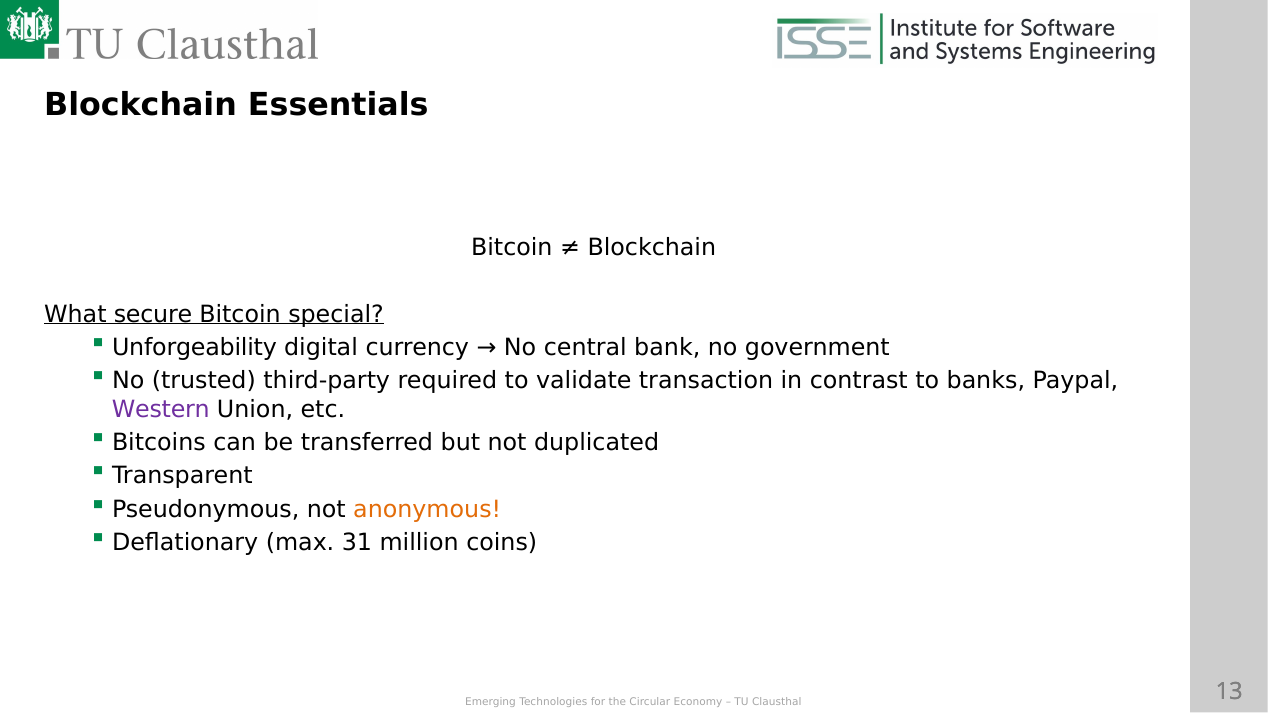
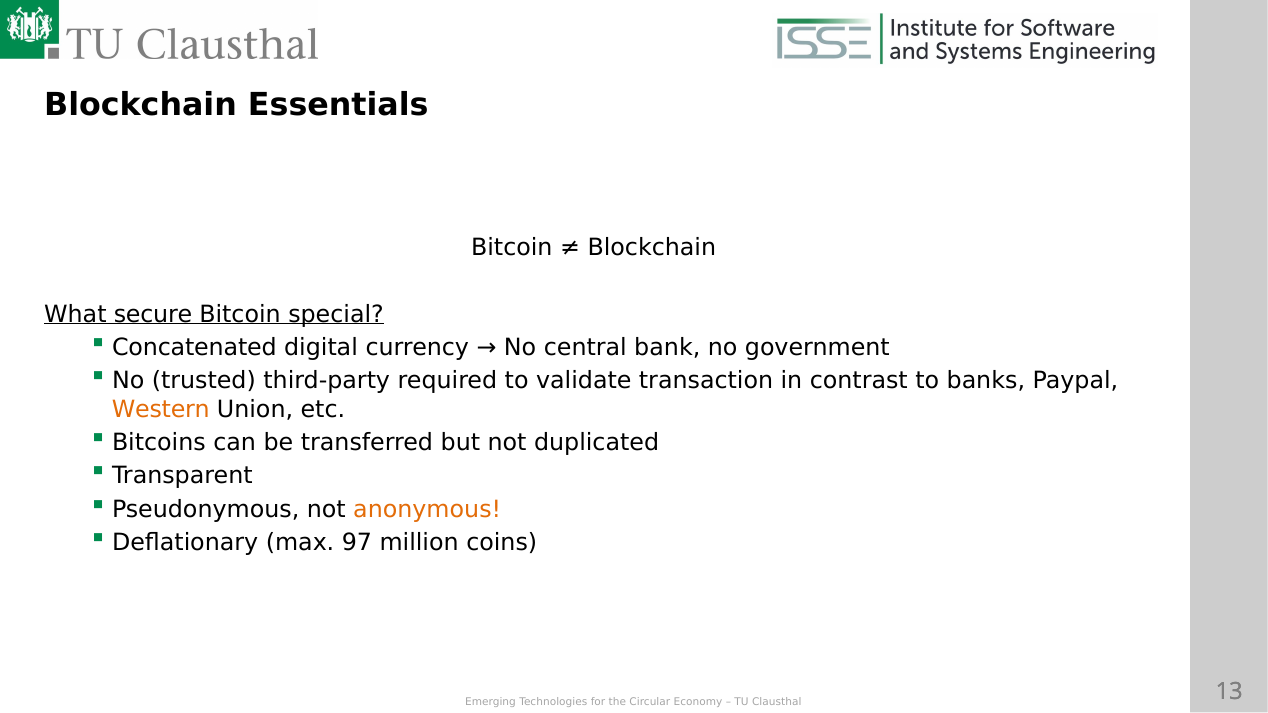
Unforgeability: Unforgeability -> Concatenated
Western colour: purple -> orange
31: 31 -> 97
